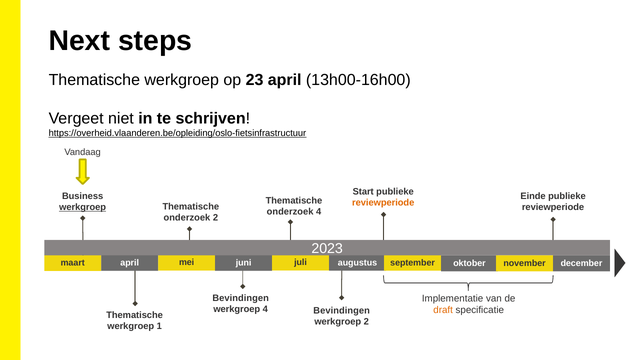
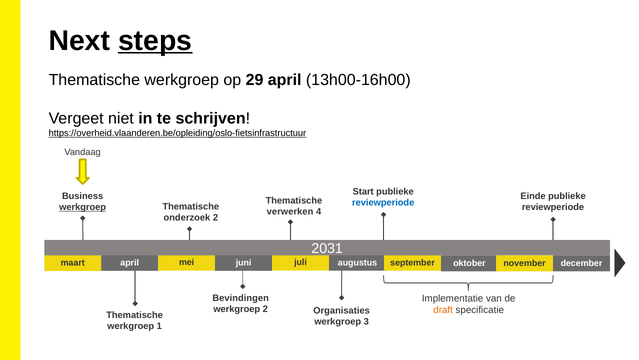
steps underline: none -> present
23: 23 -> 29
reviewperiode at (383, 202) colour: orange -> blue
onderzoek at (290, 211): onderzoek -> verwerken
2023: 2023 -> 2031
werkgroep 4: 4 -> 2
Bevindingen at (342, 310): Bevindingen -> Organisaties
werkgroep 2: 2 -> 3
